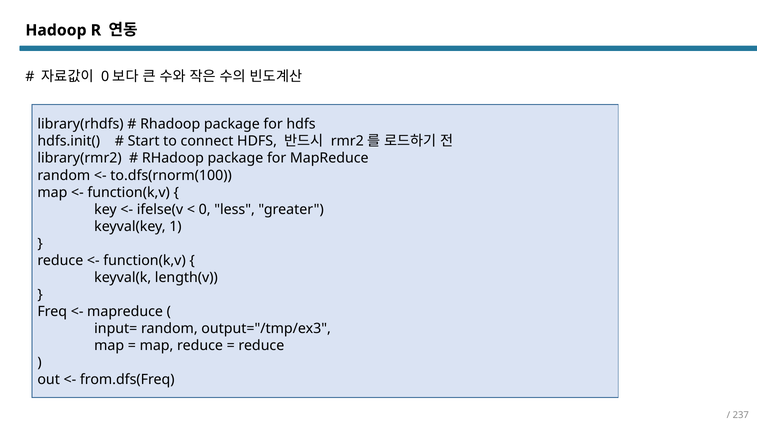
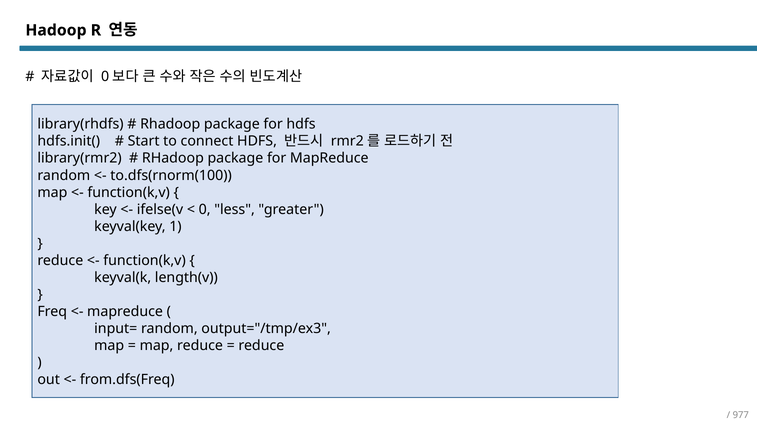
237: 237 -> 977
